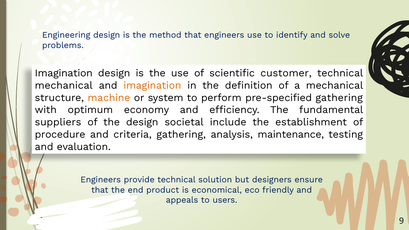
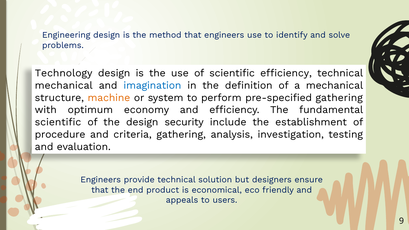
Imagination at (64, 73): Imagination -> Technology
scientific customer: customer -> efficiency
imagination at (152, 85) colour: orange -> blue
suppliers at (58, 122): suppliers -> scientific
societal: societal -> security
maintenance: maintenance -> investigation
